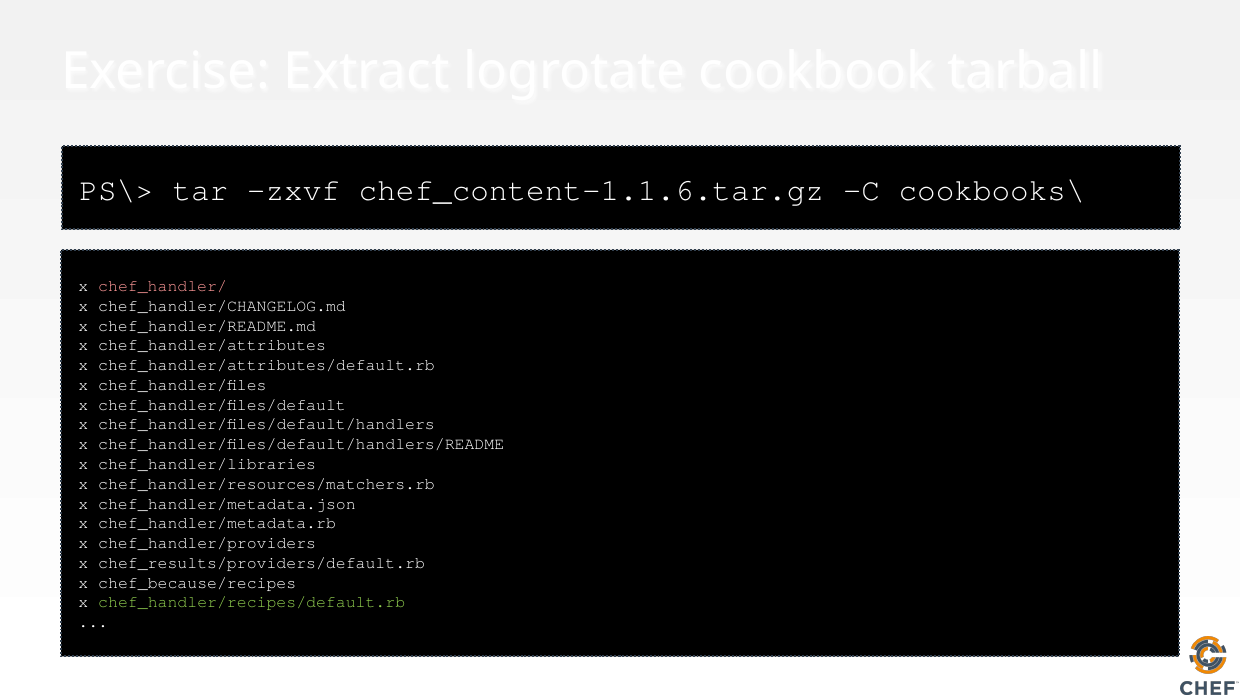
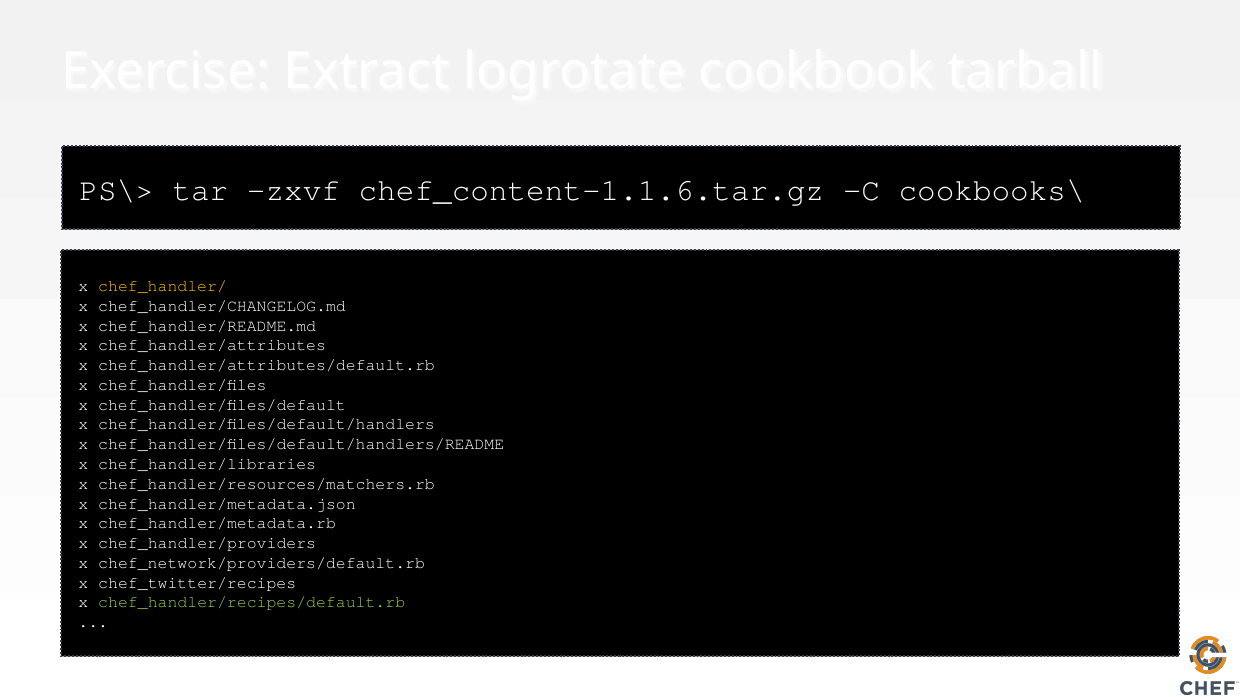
chef_handler/ colour: pink -> yellow
chef_results/providers/default.rb: chef_results/providers/default.rb -> chef_network/providers/default.rb
chef_because/recipes: chef_because/recipes -> chef_twitter/recipes
